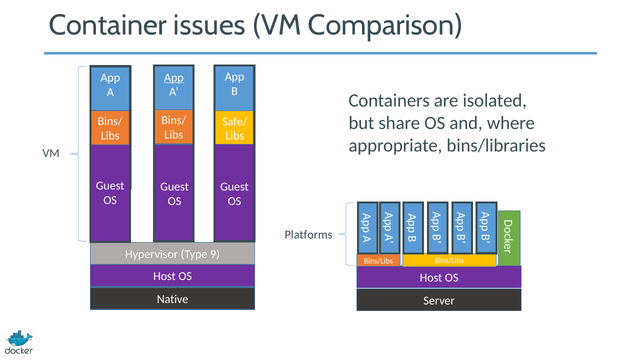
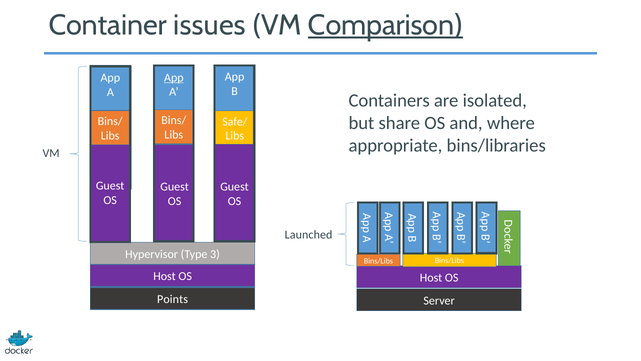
Comparison underline: none -> present
Platforms: Platforms -> Launched
9: 9 -> 3
Native: Native -> Points
